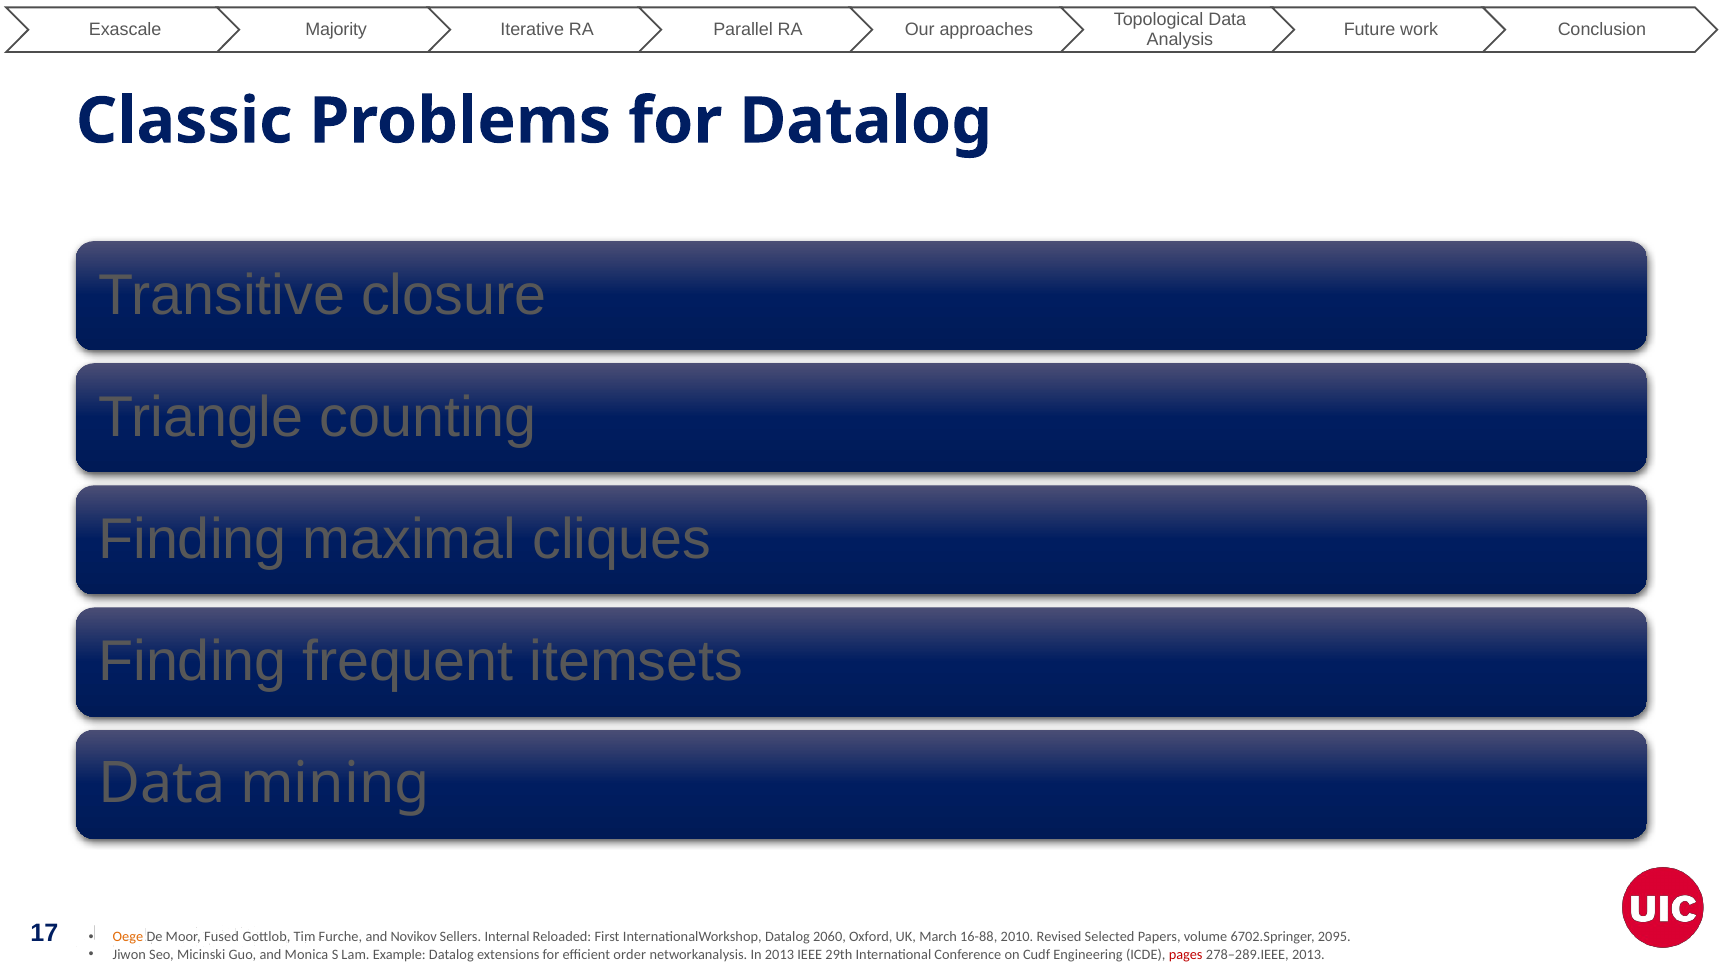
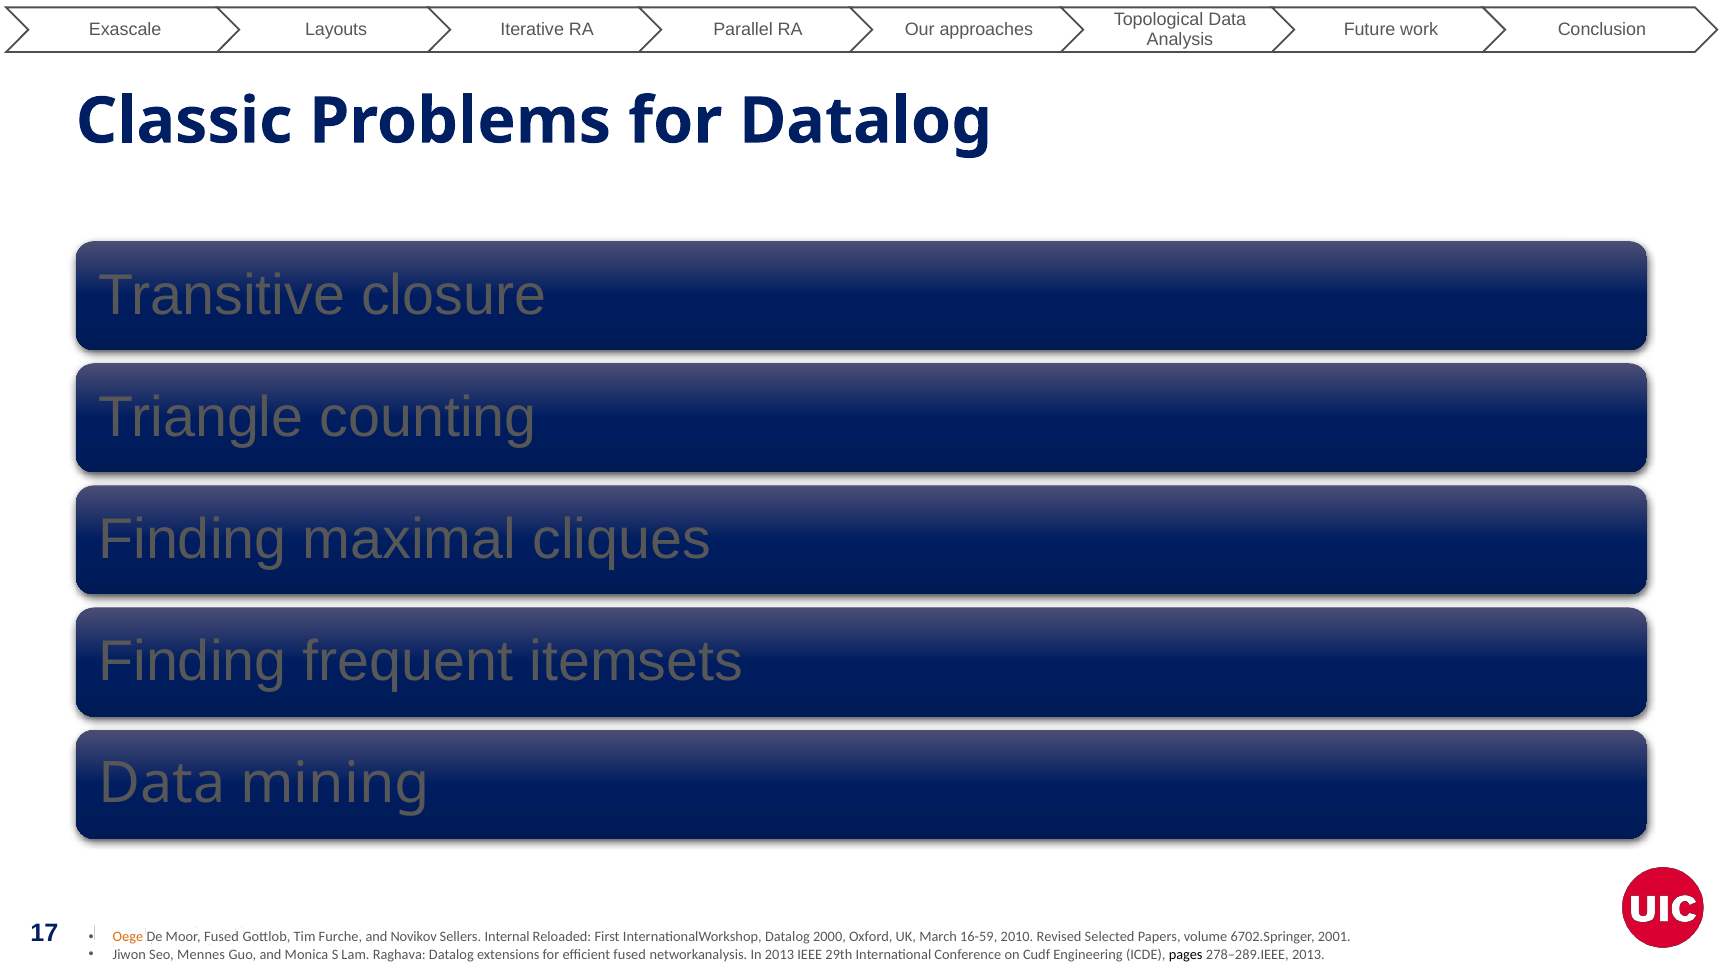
Majority: Majority -> Layouts
2060: 2060 -> 2000
16-88: 16-88 -> 16-59
2095: 2095 -> 2001
Micinski: Micinski -> Mennes
Example: Example -> Raghava
efficient order: order -> fused
pages colour: red -> black
